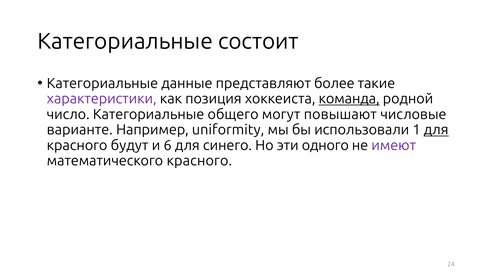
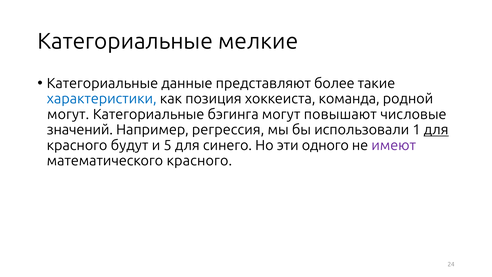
состоит: состоит -> мелкие
характеристики colour: purple -> blue
команда underline: present -> none
число at (68, 114): число -> могут
общего: общего -> бэгинга
варианте: варианте -> значений
uniformity: uniformity -> регрессия
6: 6 -> 5
